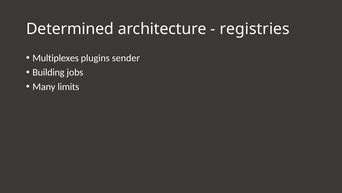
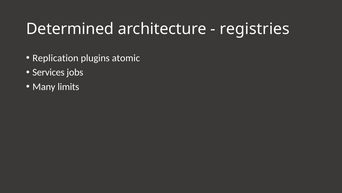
Multiplexes: Multiplexes -> Replication
sender: sender -> atomic
Building: Building -> Services
